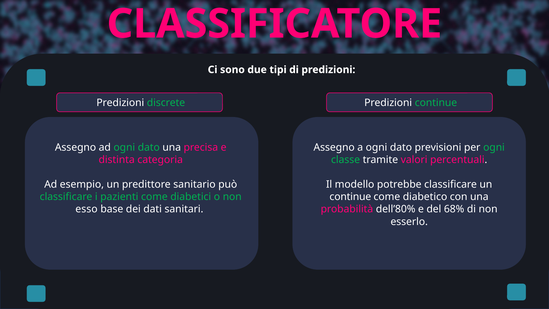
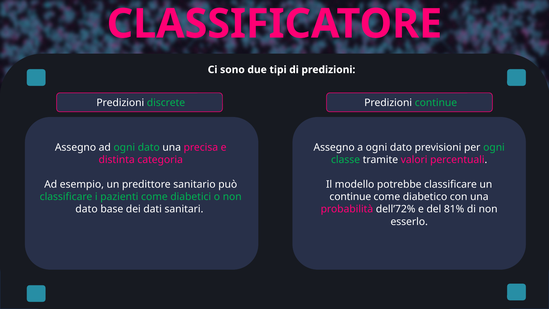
esso at (87, 209): esso -> dato
dell’80%: dell’80% -> dell’72%
68%: 68% -> 81%
